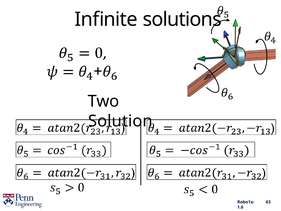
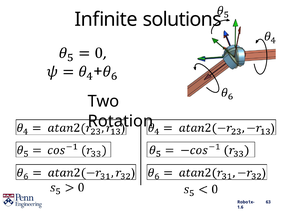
Solution: Solution -> Rotation
